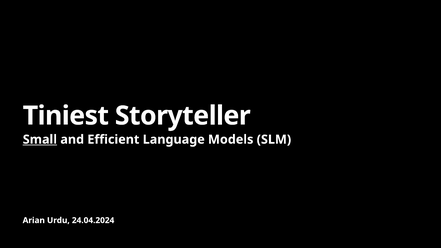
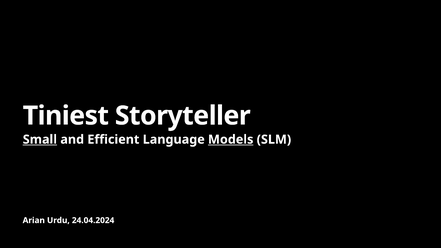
Models underline: none -> present
